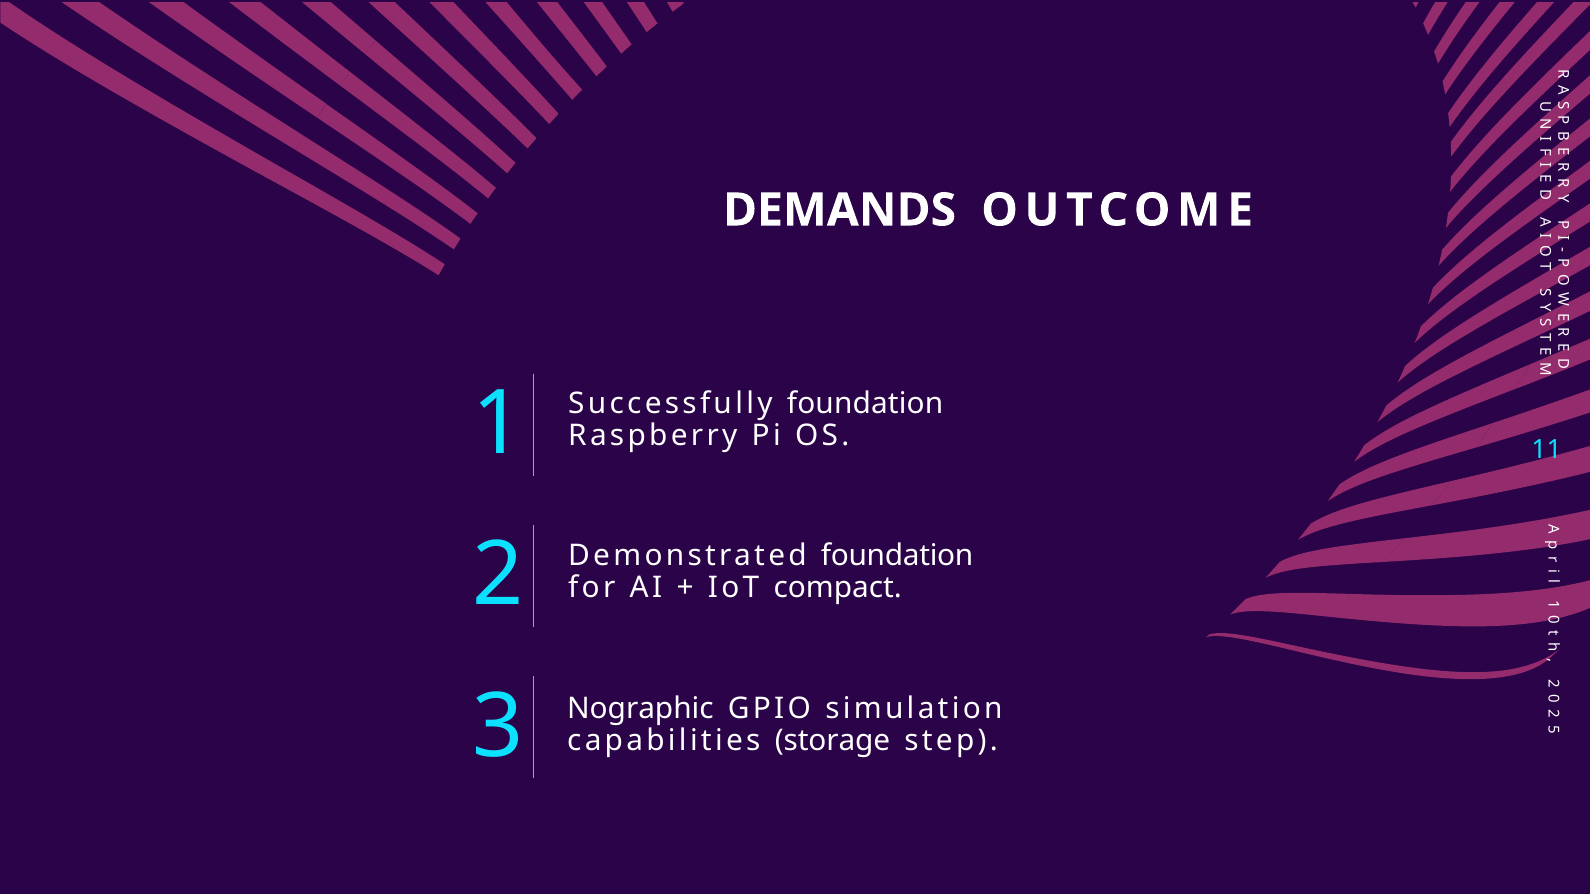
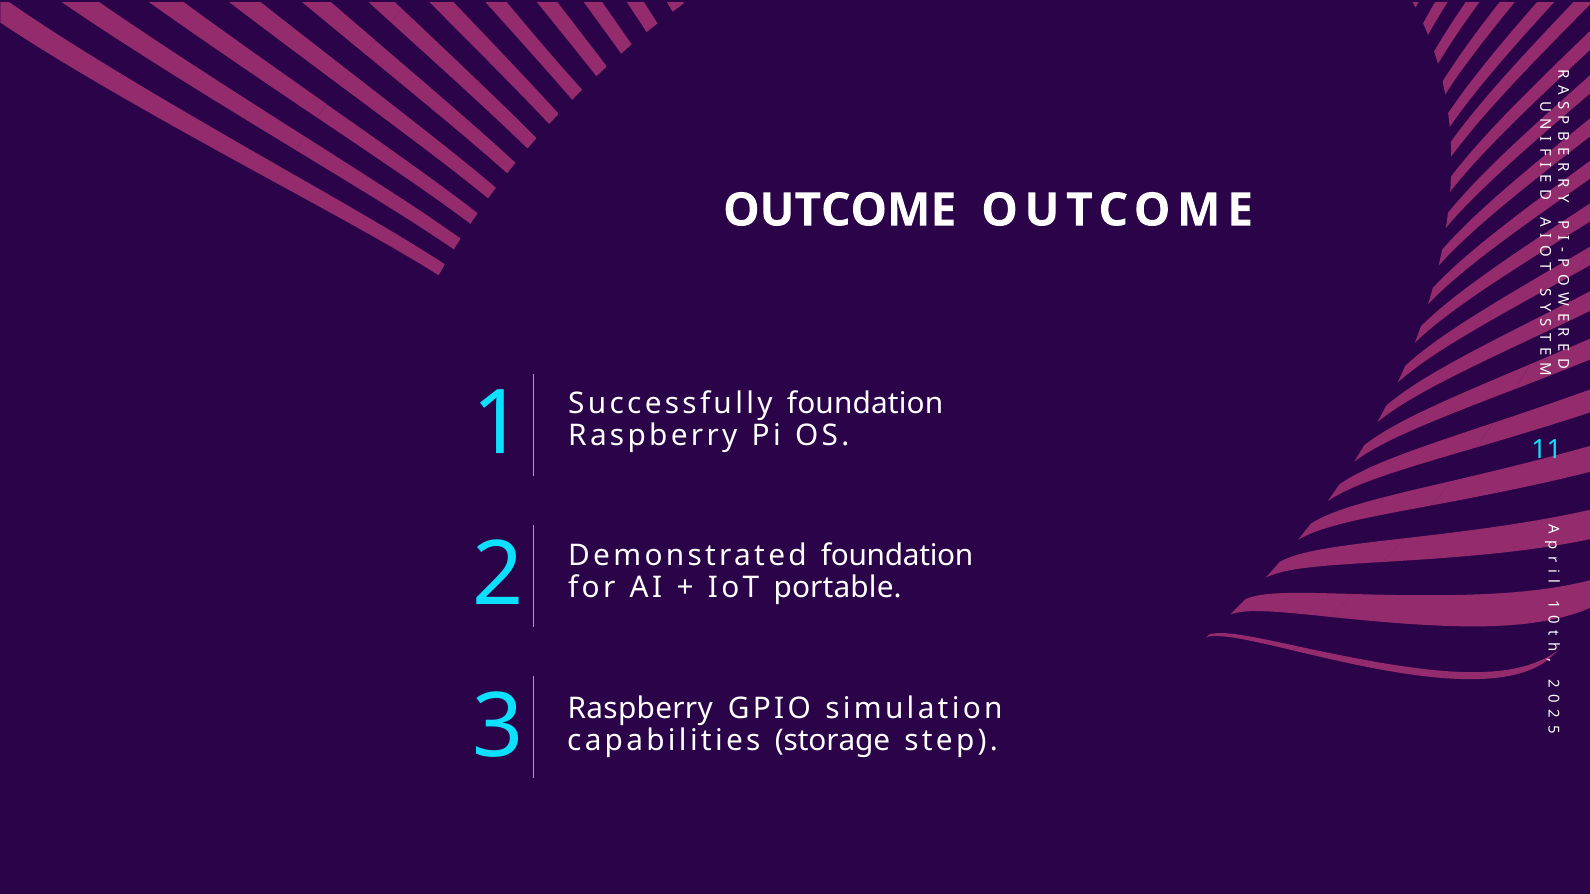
DEMANDS at (840, 210): DEMANDS -> OUTCOME
compact: compact -> portable
3 Nographic: Nographic -> Raspberry
